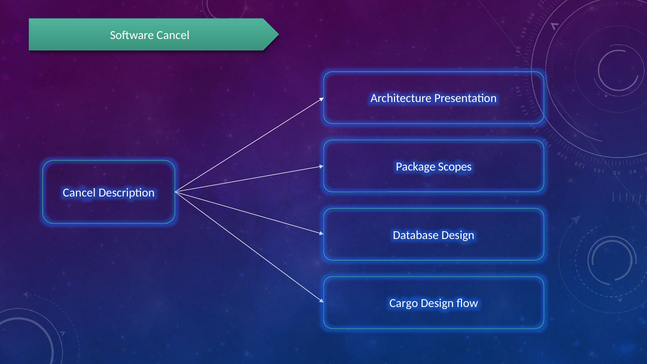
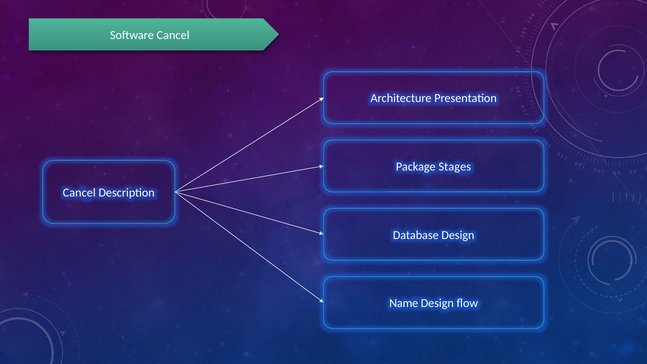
Scopes: Scopes -> Stages
Cargo: Cargo -> Name
